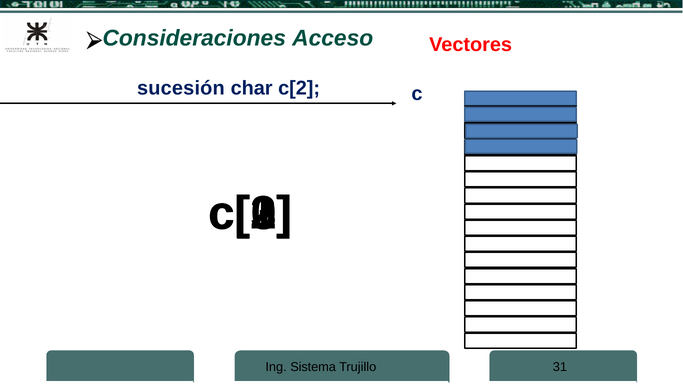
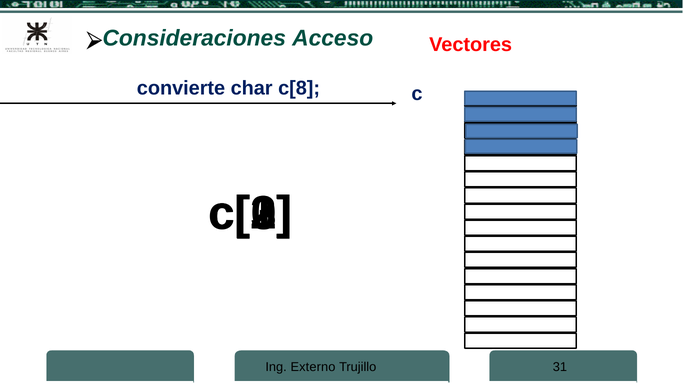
sucesión: sucesión -> convierte
char c[2: c[2 -> c[8
Sistema: Sistema -> Externo
